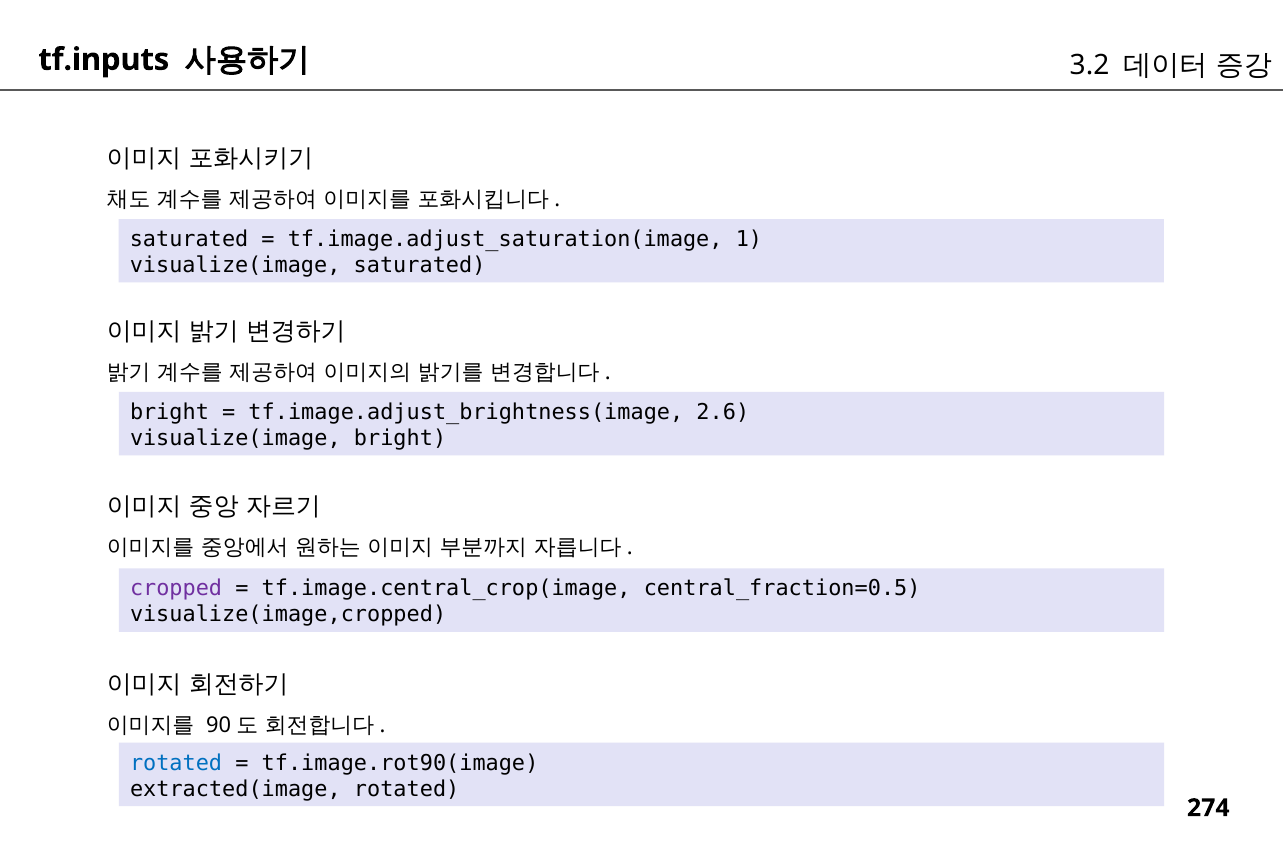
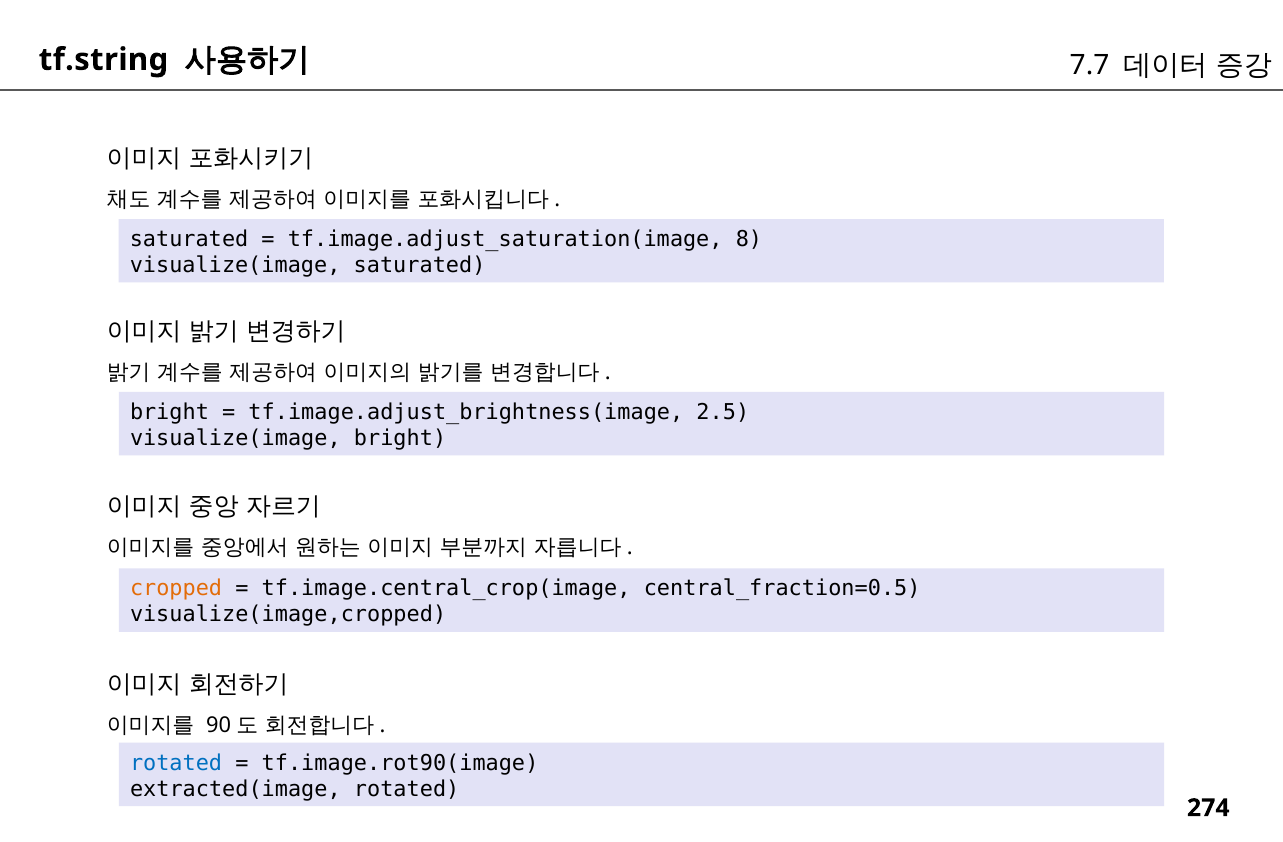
tf.inputs: tf.inputs -> tf.string
3.2: 3.2 -> 7.7
1: 1 -> 8
2.6: 2.6 -> 2.5
cropped colour: purple -> orange
